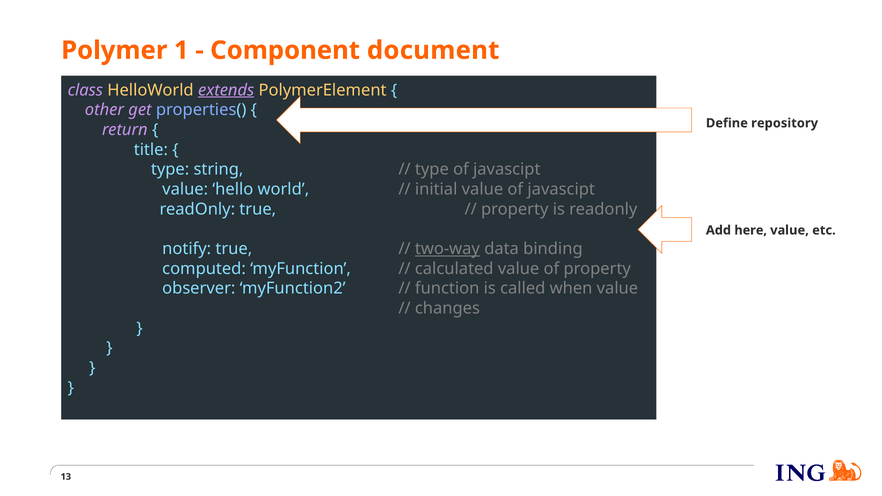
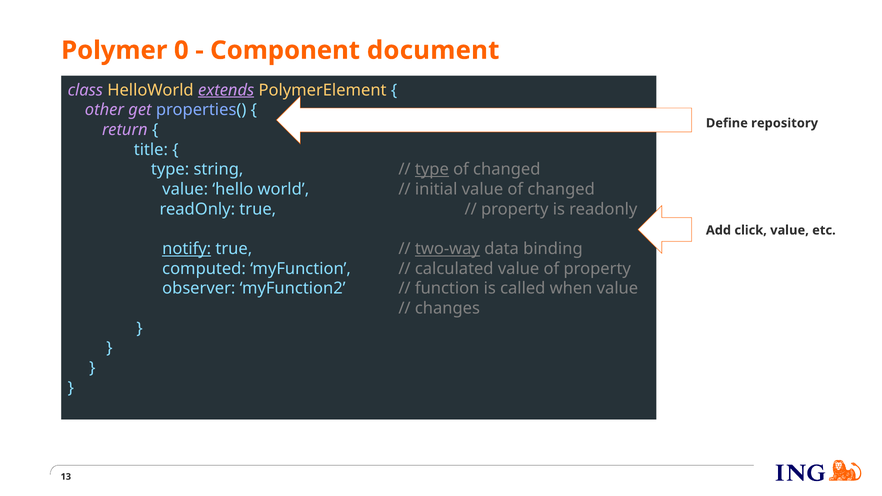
1: 1 -> 0
type at (432, 169) underline: none -> present
javascipt at (507, 169): javascipt -> changed
value of javascipt: javascipt -> changed
here: here -> click
notify underline: none -> present
